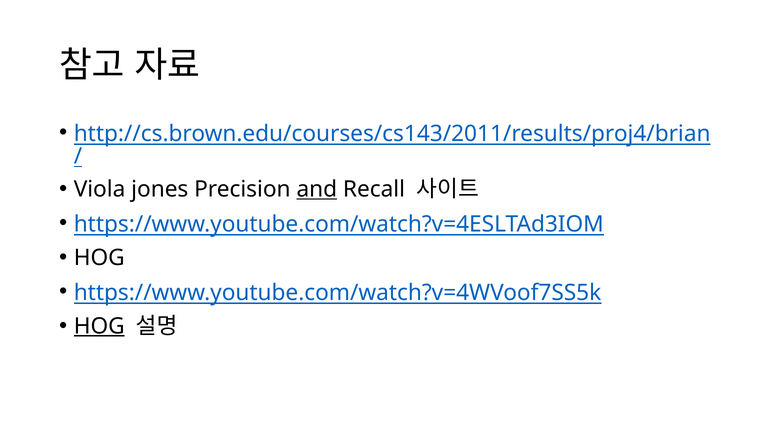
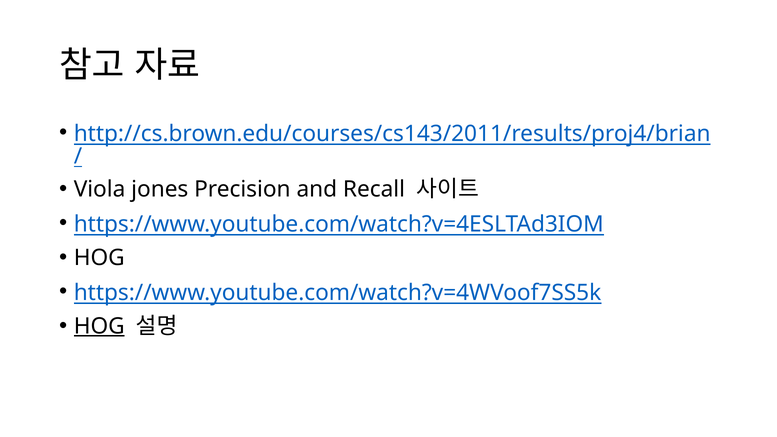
and underline: present -> none
